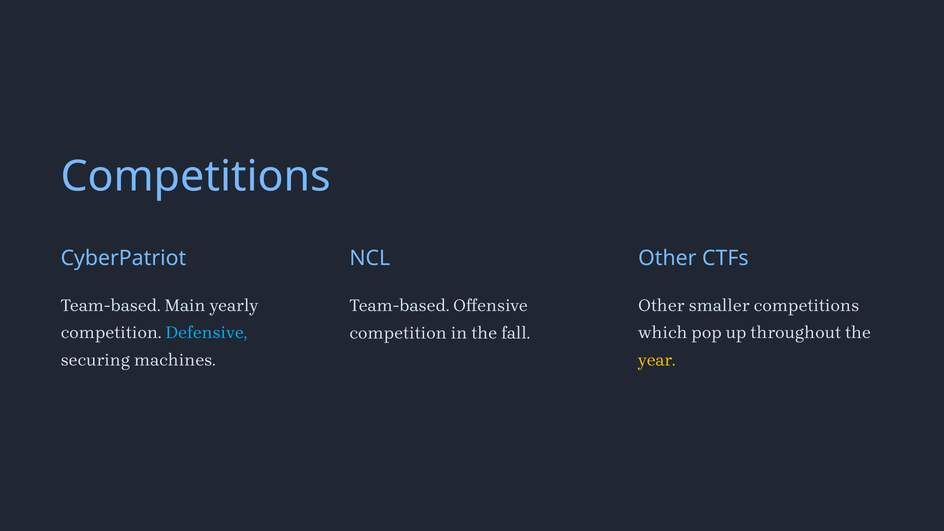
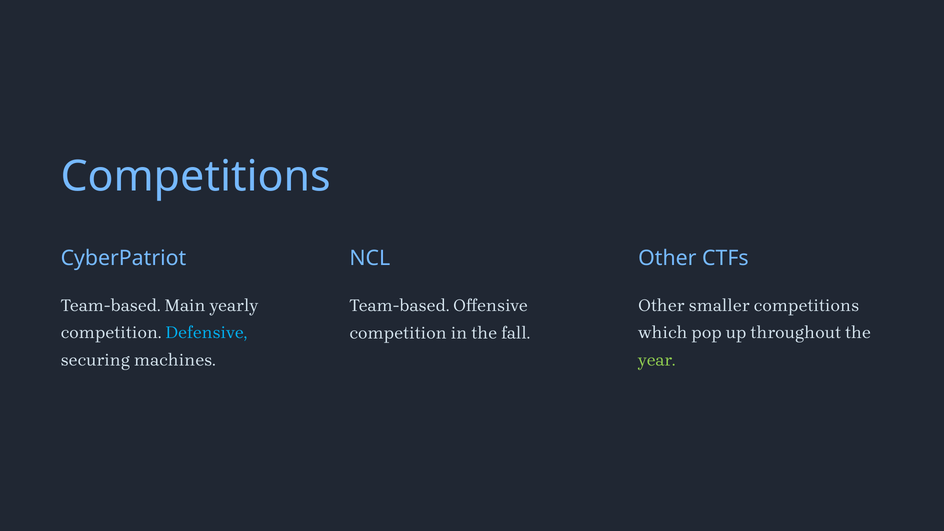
year colour: yellow -> light green
